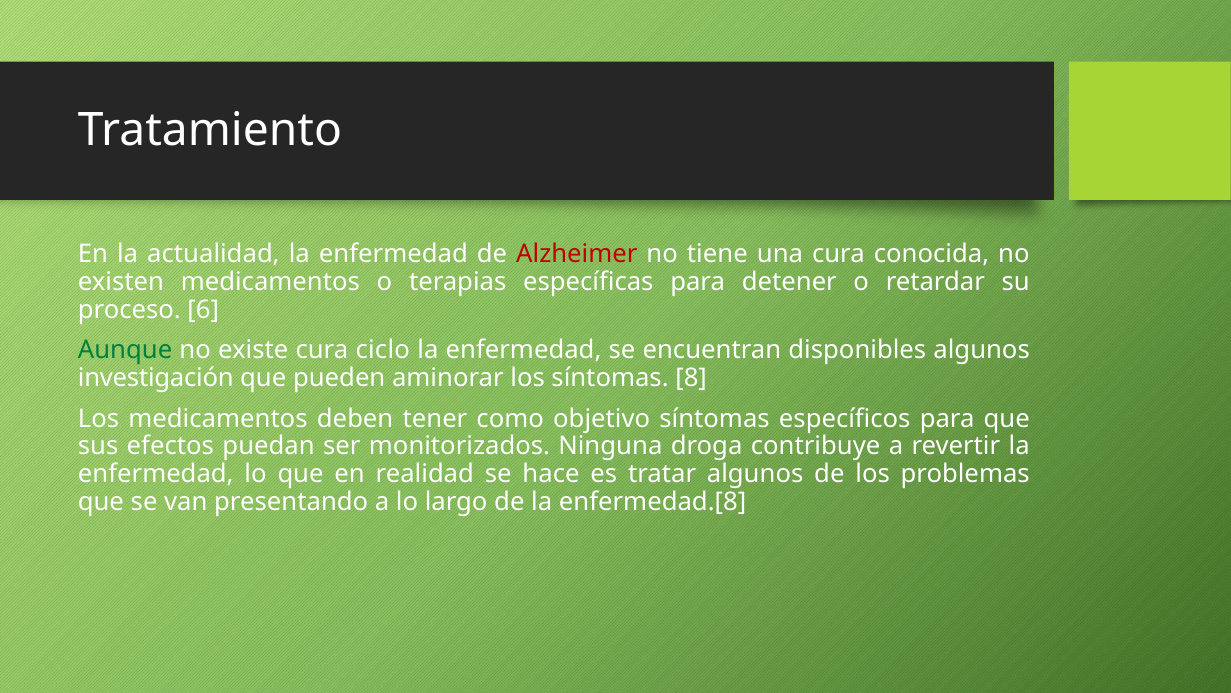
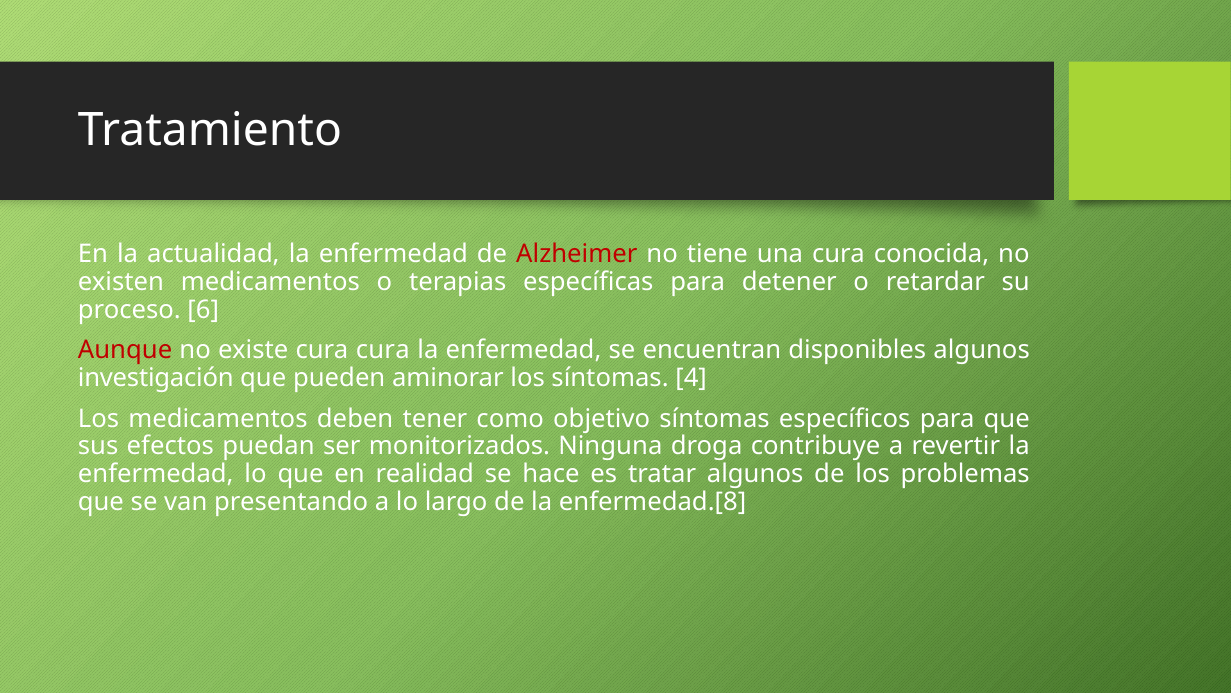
Aunque colour: green -> red
cura ciclo: ciclo -> cura
8: 8 -> 4
